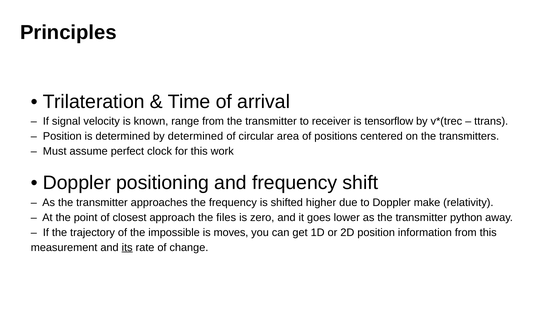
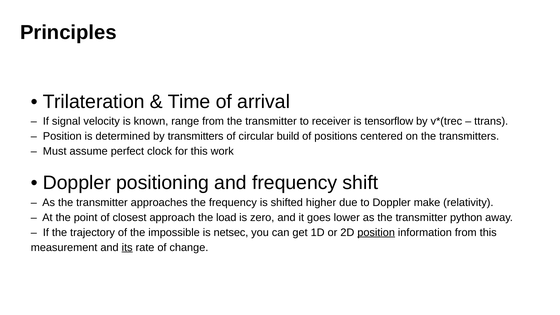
by determined: determined -> transmitters
area: area -> build
files: files -> load
moves: moves -> netsec
position at (376, 232) underline: none -> present
